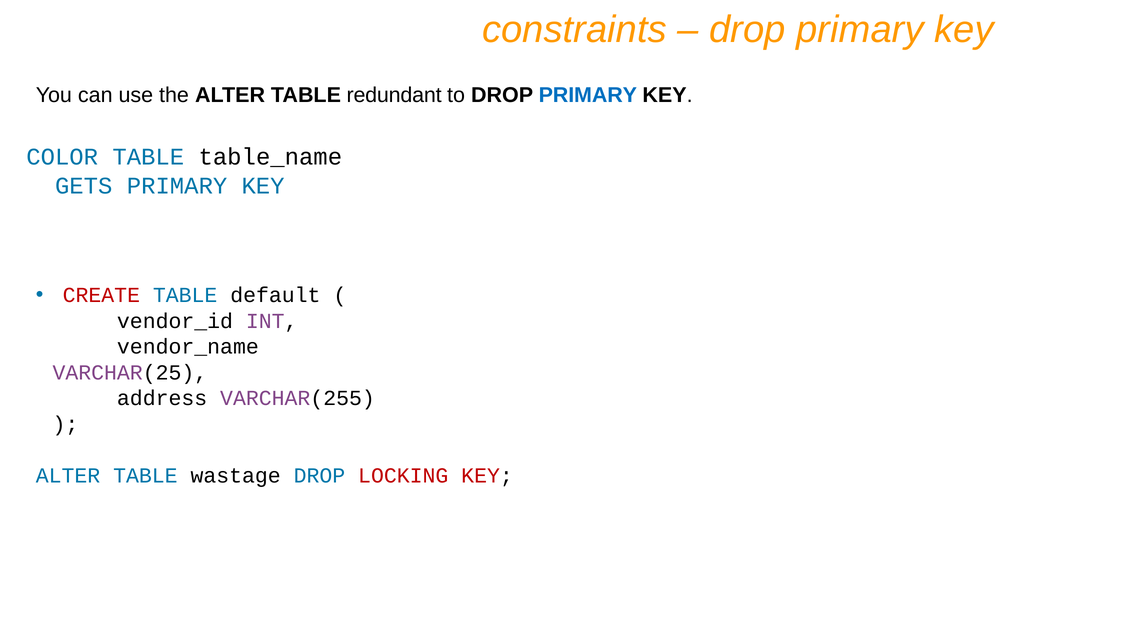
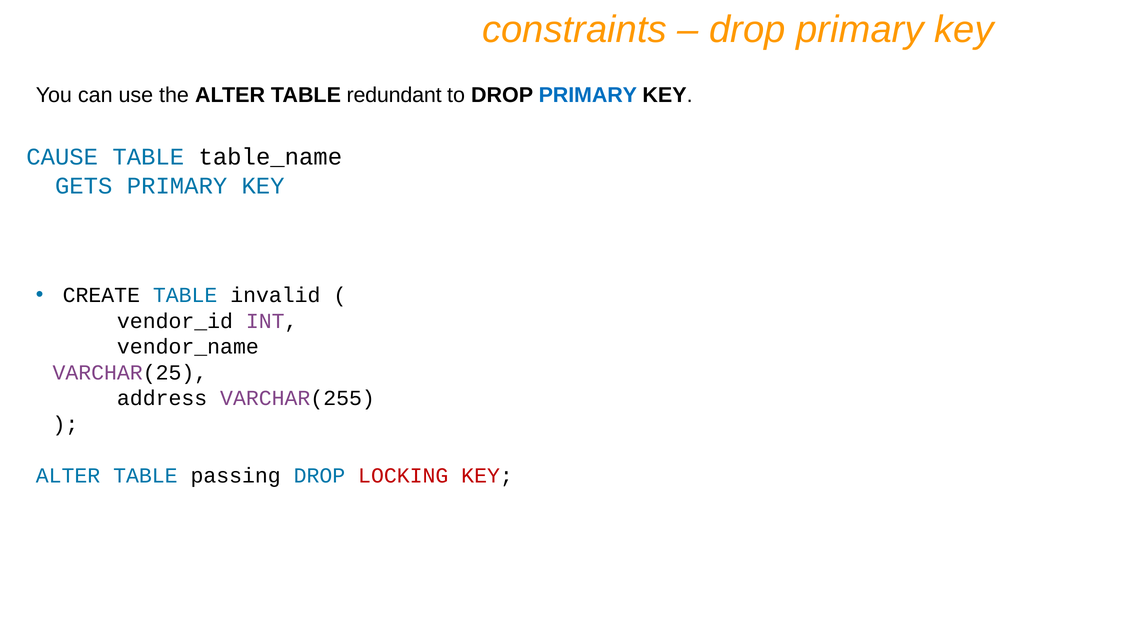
COLOR: COLOR -> CAUSE
CREATE colour: red -> black
default: default -> invalid
wastage: wastage -> passing
